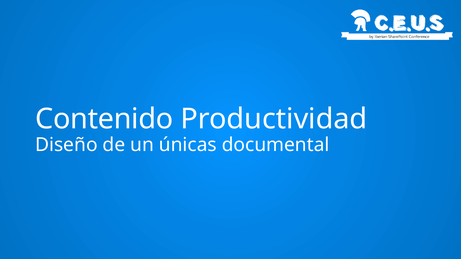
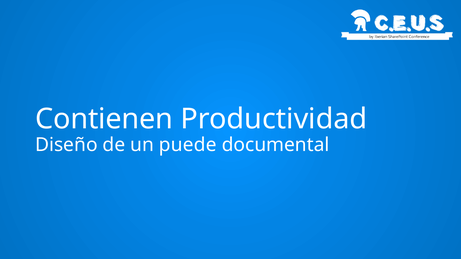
Contenido: Contenido -> Contienen
únicas: únicas -> puede
